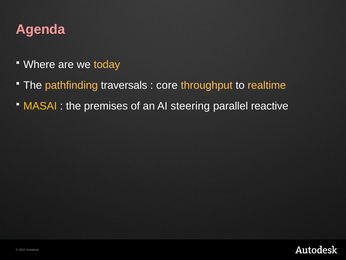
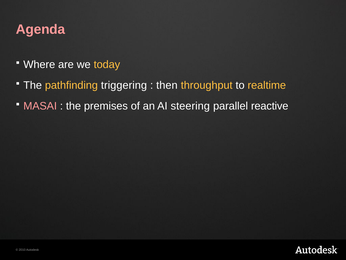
traversals: traversals -> triggering
core: core -> then
MASAI colour: yellow -> pink
